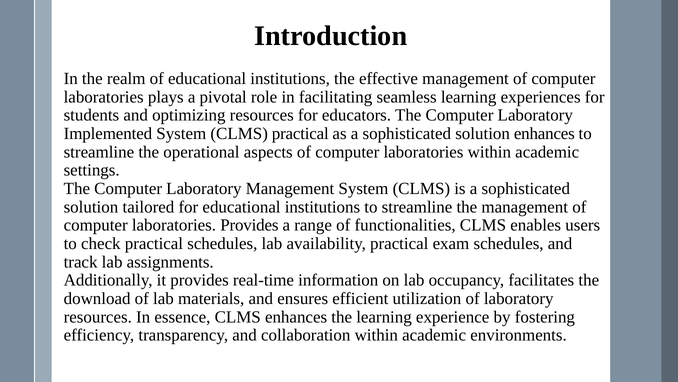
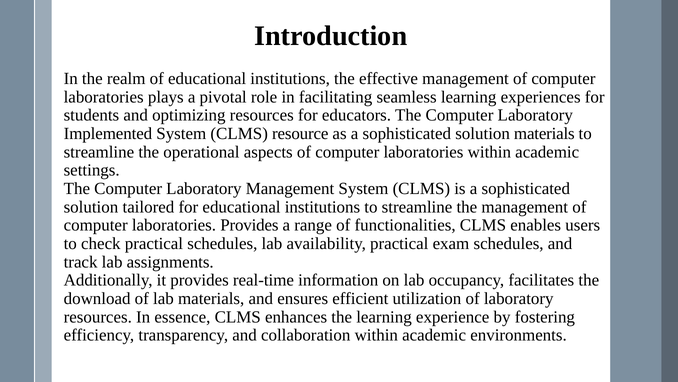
CLMS practical: practical -> resource
solution enhances: enhances -> materials
